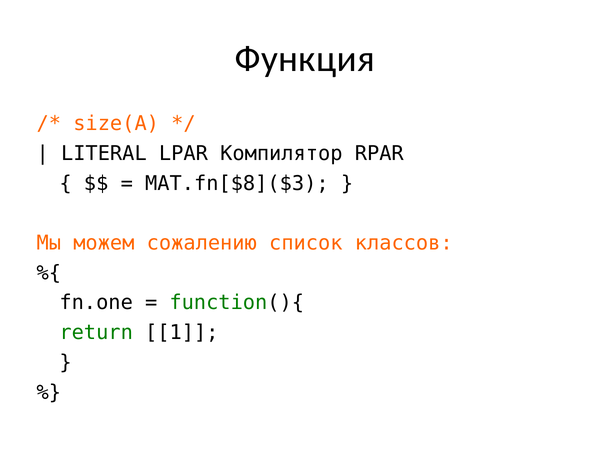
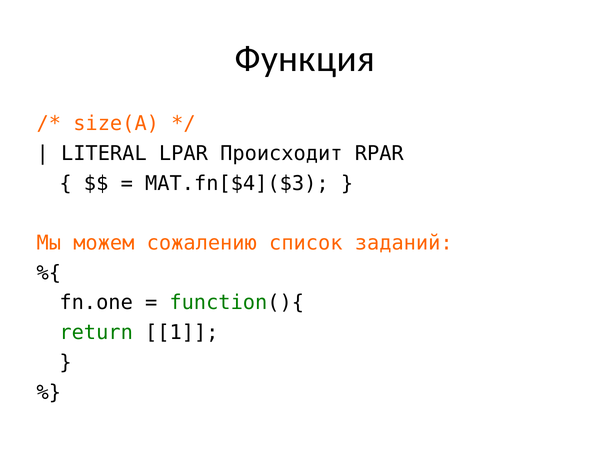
Компилятор: Компилятор -> Происходит
MAT.fn[$8]($3: MAT.fn[$8]($3 -> MAT.fn[$4]($3
классов: классов -> заданий
